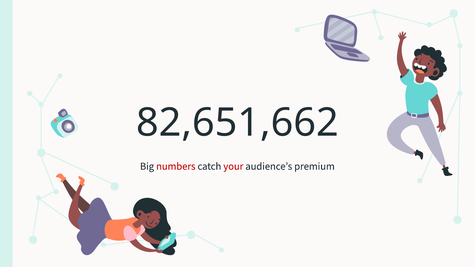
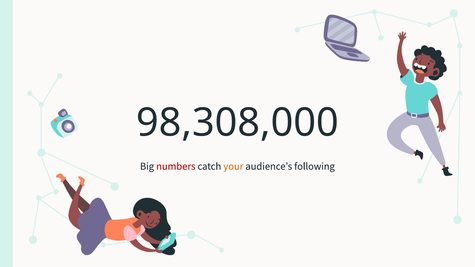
82,651,662: 82,651,662 -> 98,308,000
your colour: red -> orange
premium: premium -> following
